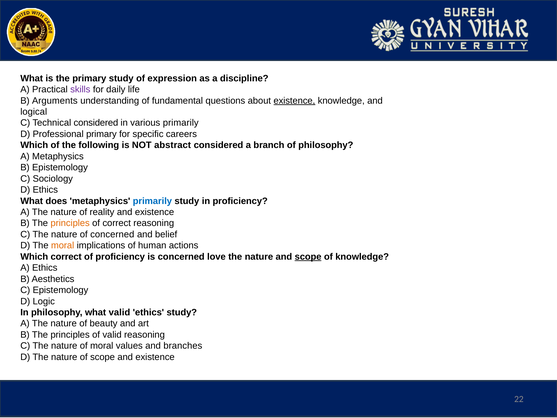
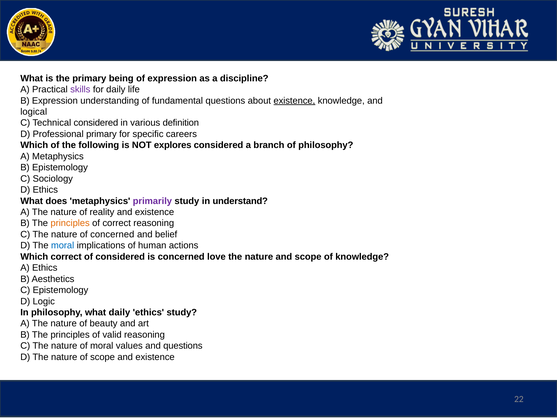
primary study: study -> being
B Arguments: Arguments -> Expression
various primarily: primarily -> definition
abstract: abstract -> explores
primarily at (152, 201) colour: blue -> purple
in proficiency: proficiency -> understand
moral at (63, 245) colour: orange -> blue
of proficiency: proficiency -> considered
scope at (308, 257) underline: present -> none
what valid: valid -> daily
and branches: branches -> questions
